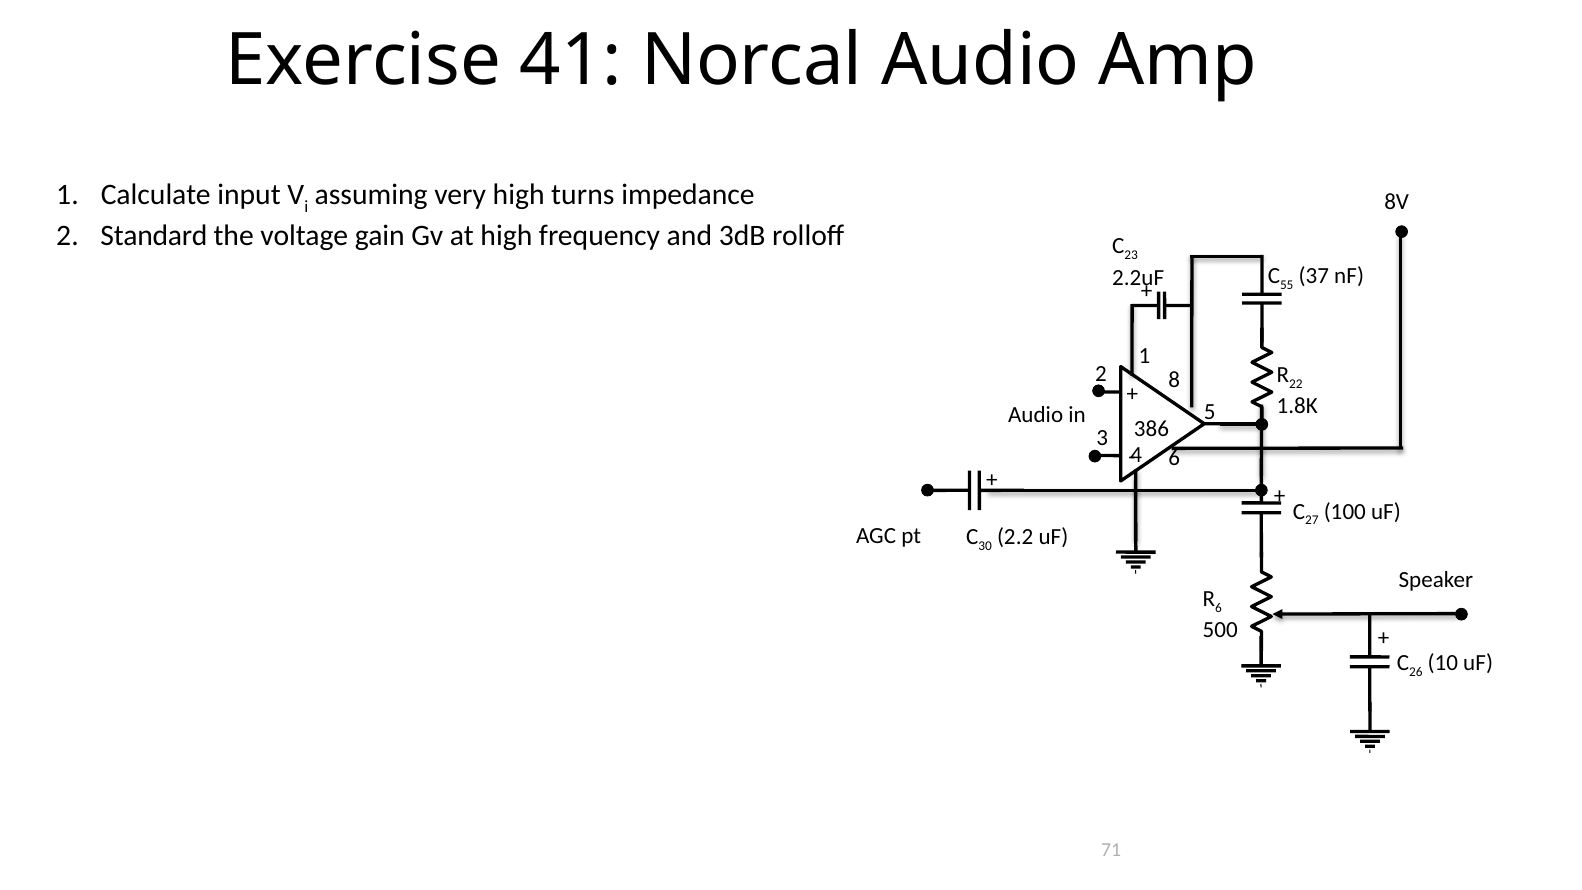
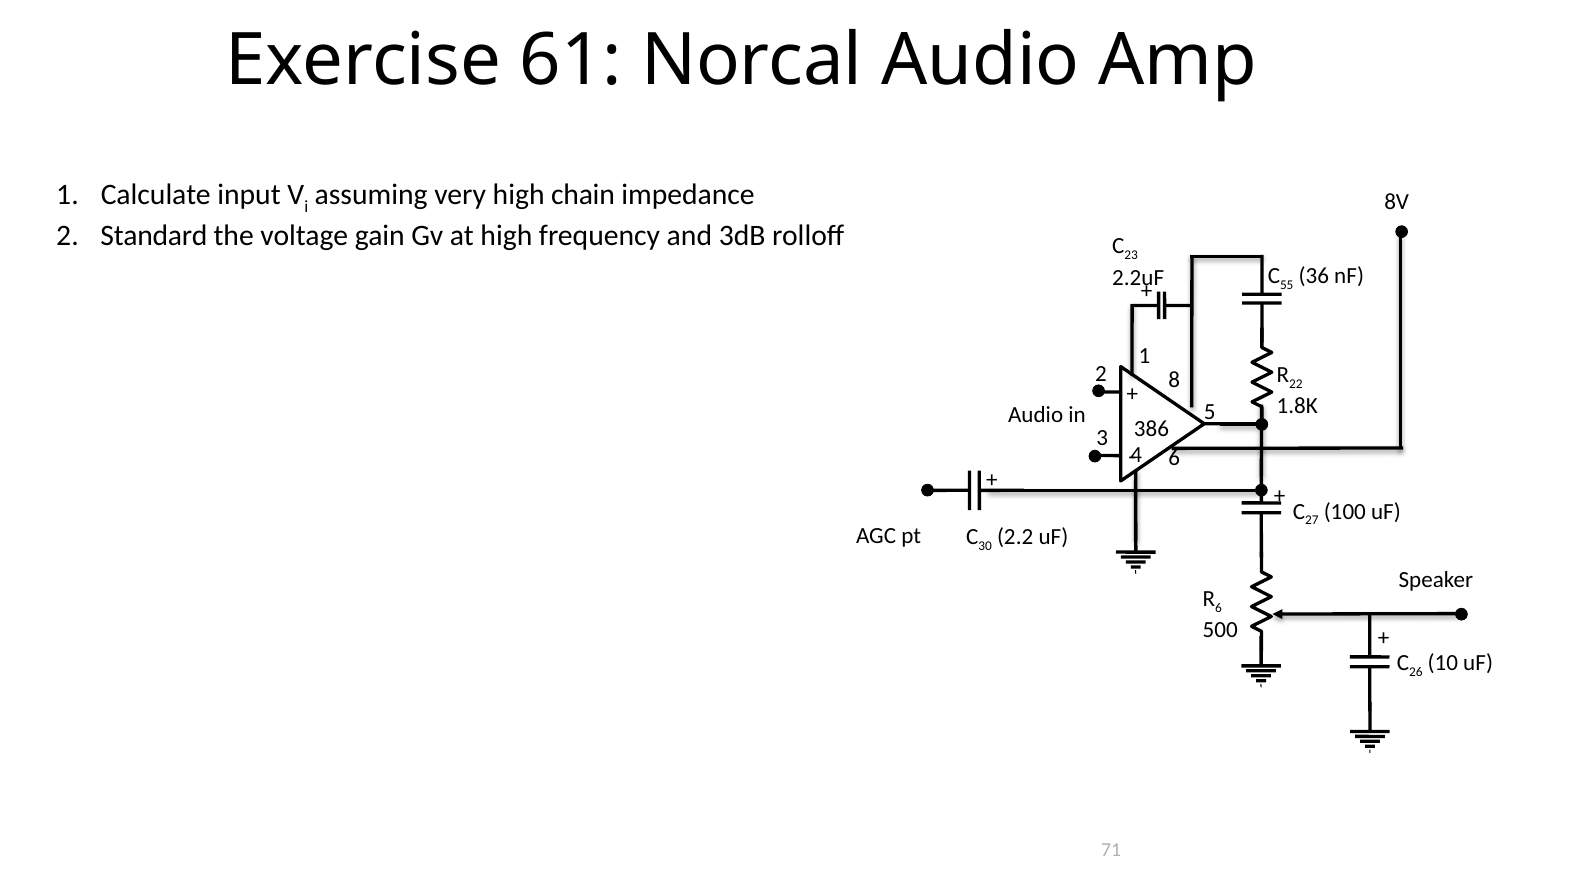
41: 41 -> 61
turns: turns -> chain
37: 37 -> 36
